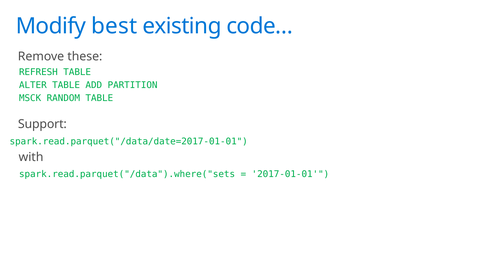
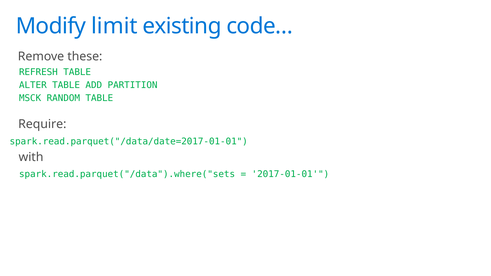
best: best -> limit
Support: Support -> Require
